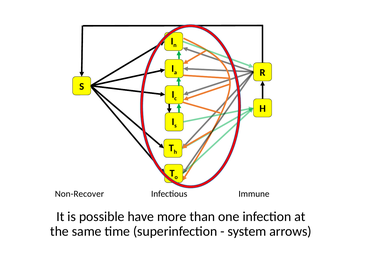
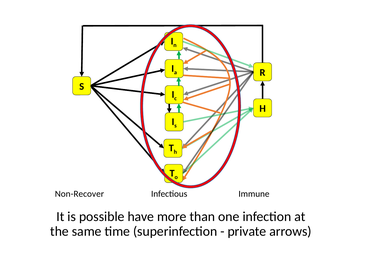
system: system -> private
